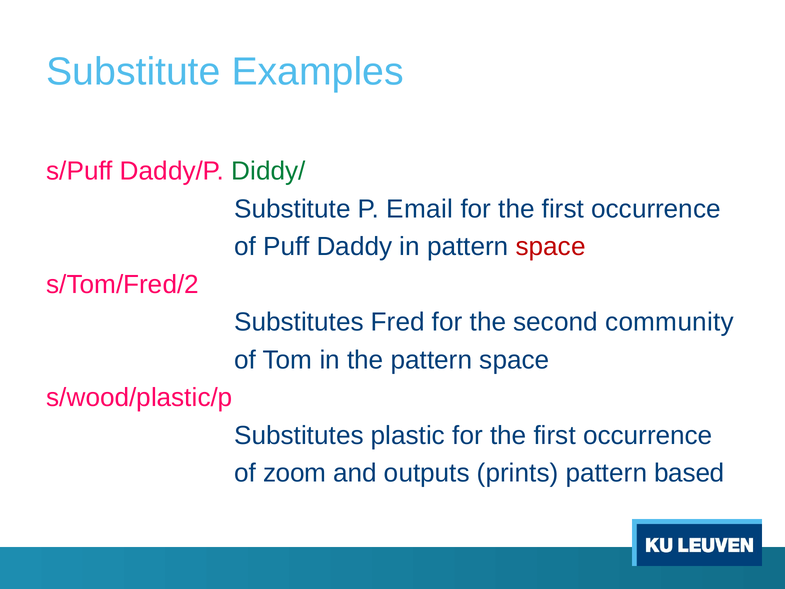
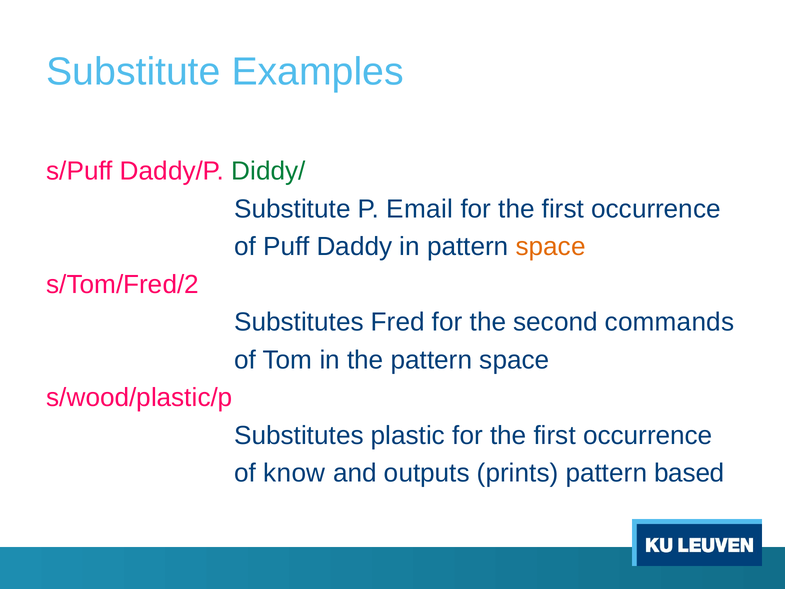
space at (551, 247) colour: red -> orange
community: community -> commands
zoom: zoom -> know
